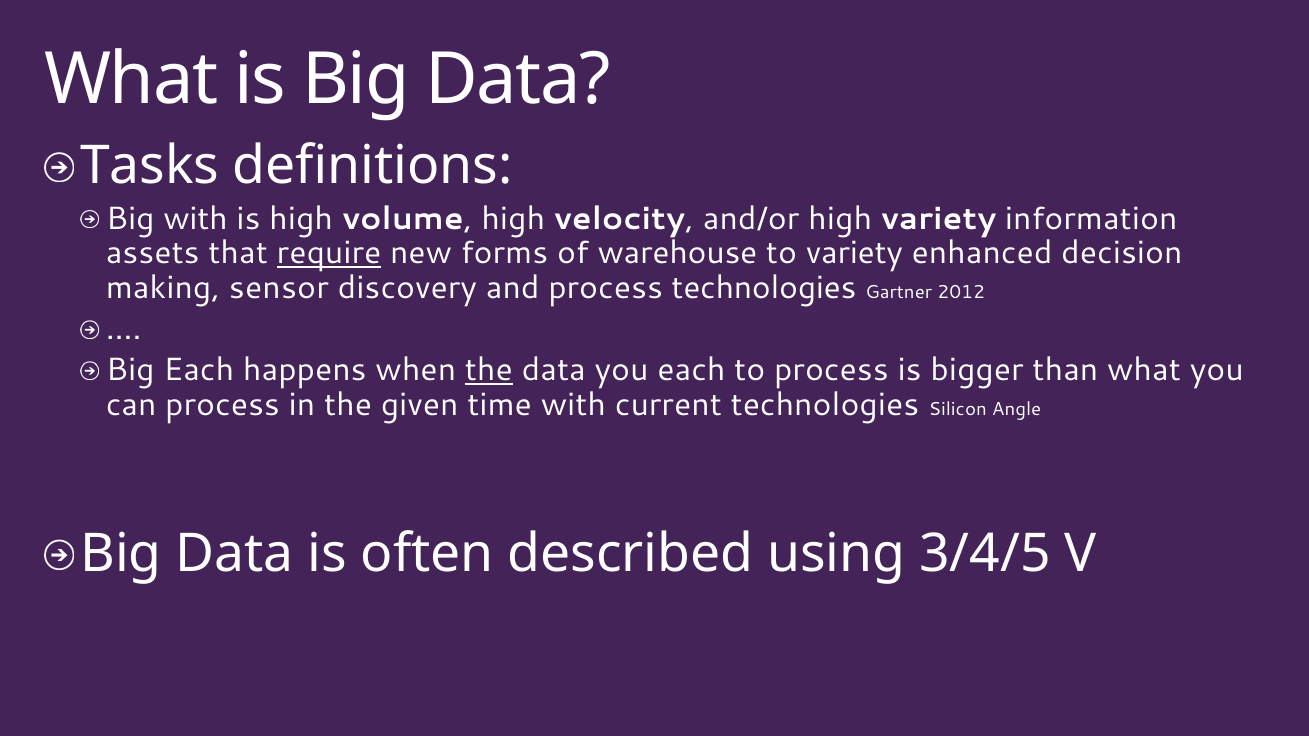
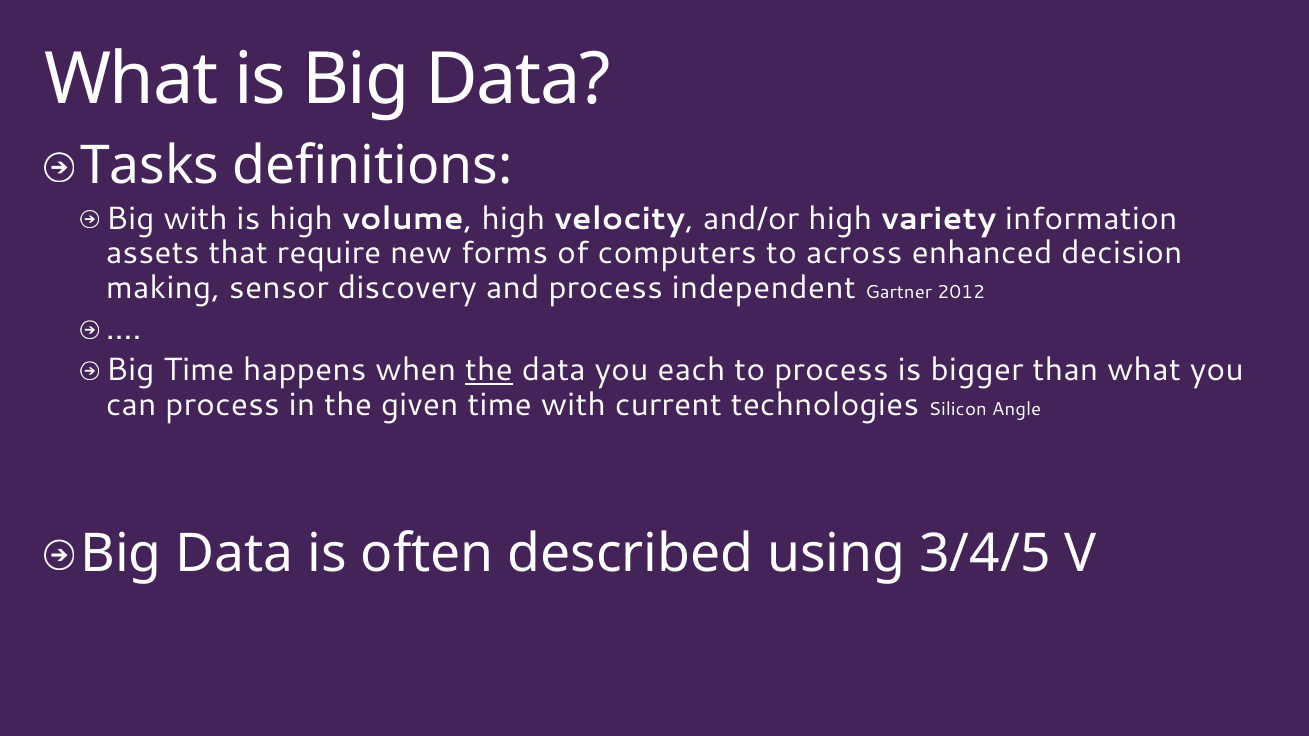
require underline: present -> none
warehouse: warehouse -> computers
to variety: variety -> across
process technologies: technologies -> independent
Big Each: Each -> Time
